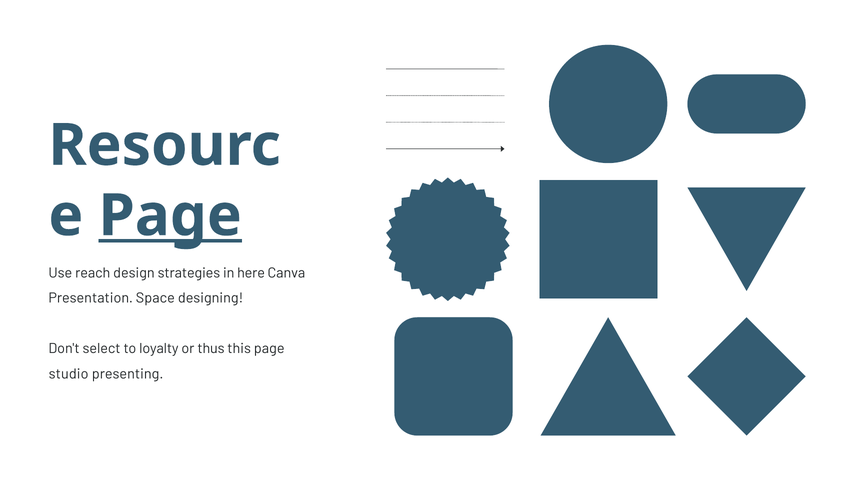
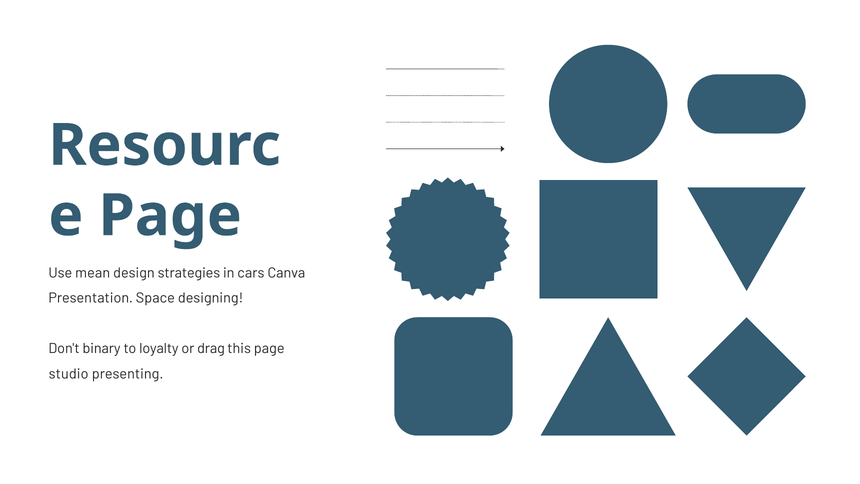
Page at (170, 216) underline: present -> none
reach: reach -> mean
here: here -> cars
select: select -> binary
thus: thus -> drag
